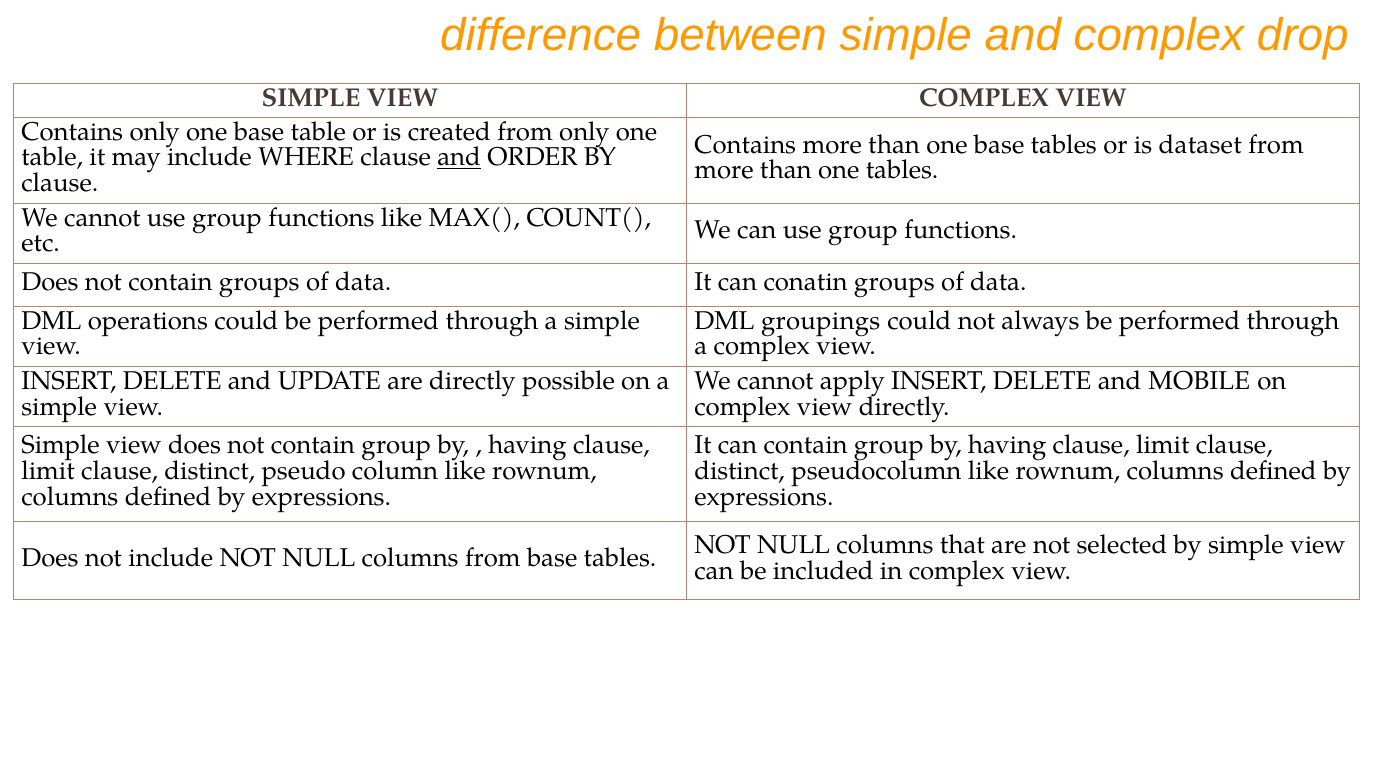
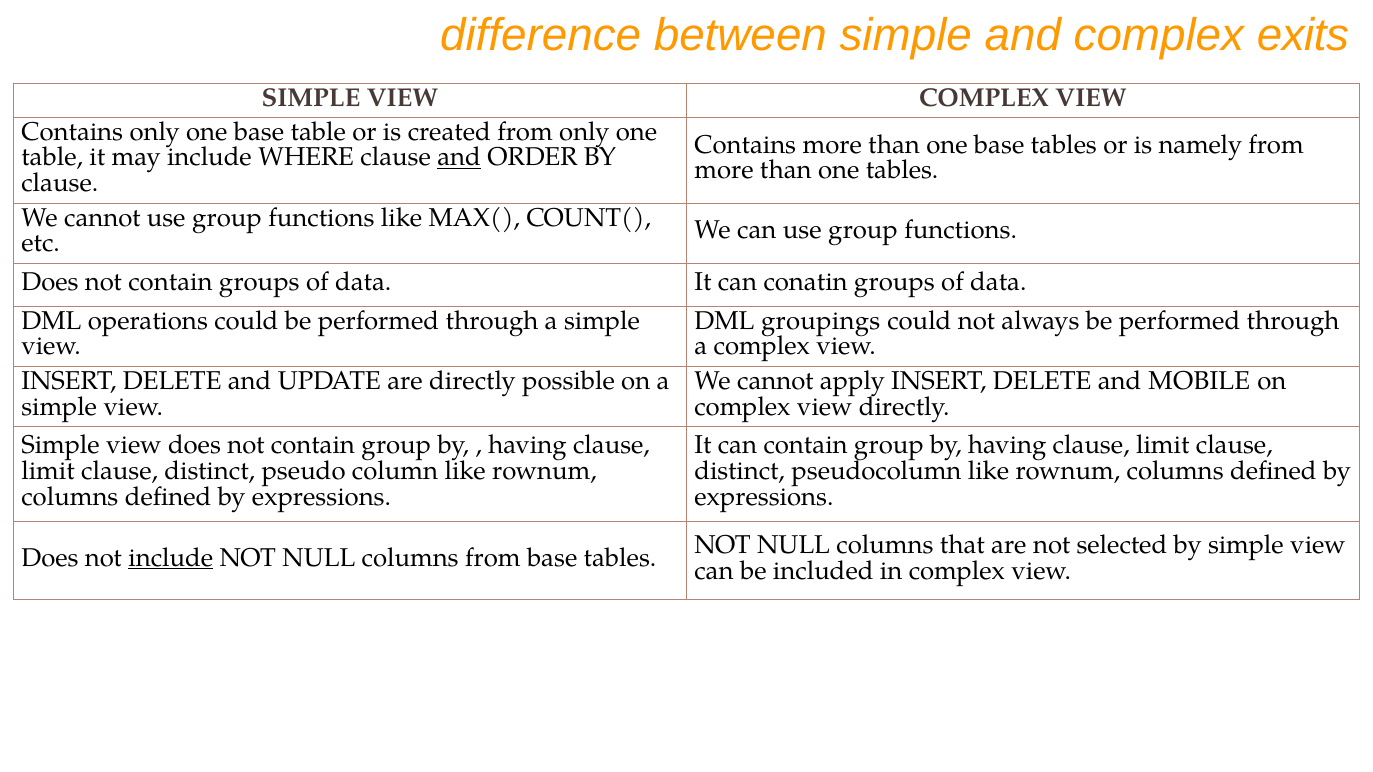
drop: drop -> exits
dataset: dataset -> namely
include at (171, 558) underline: none -> present
